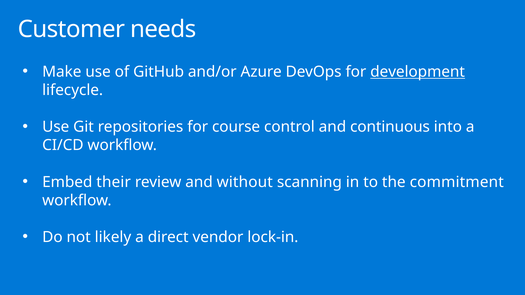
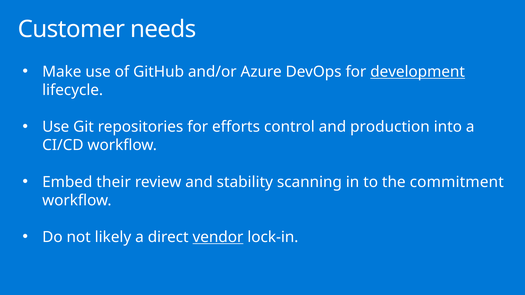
course: course -> efforts
continuous: continuous -> production
without: without -> stability
vendor underline: none -> present
